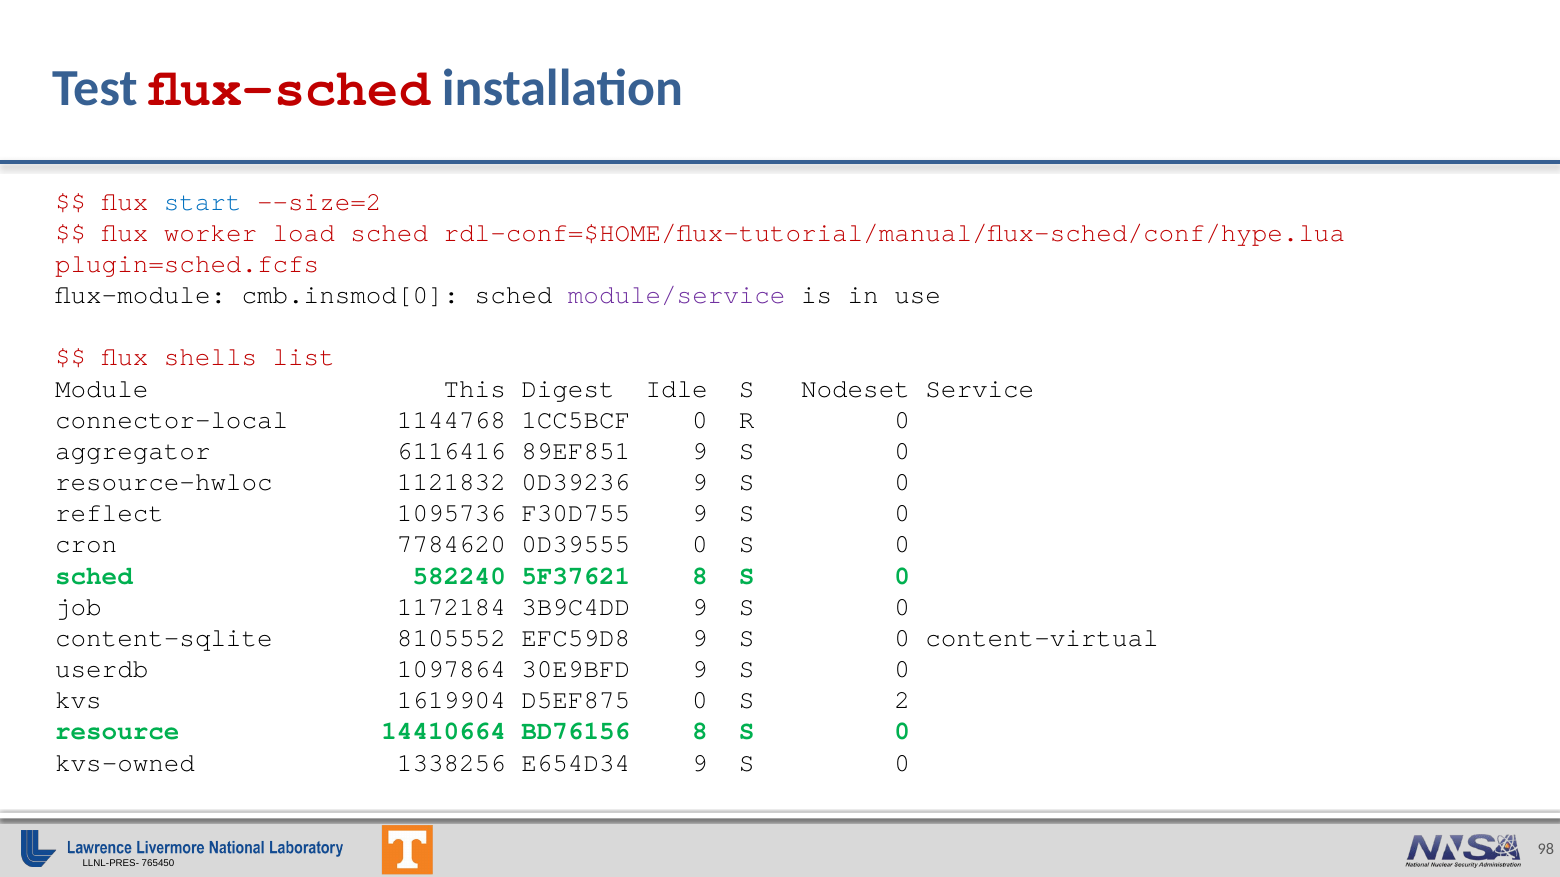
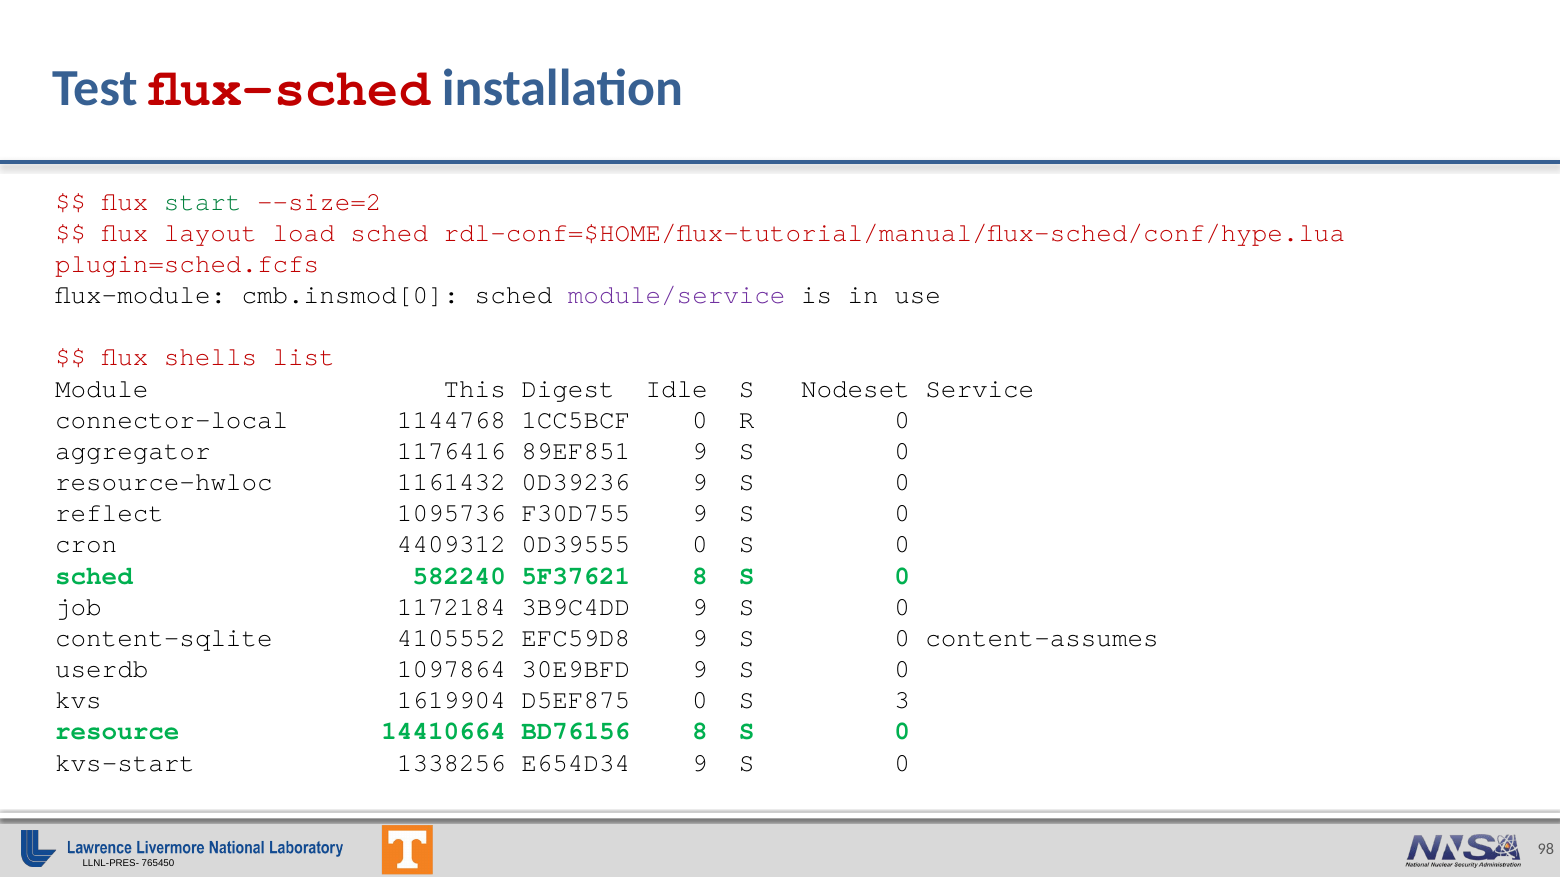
start colour: blue -> green
worker: worker -> layout
6116416: 6116416 -> 1176416
1121832: 1121832 -> 1161432
7784620: 7784620 -> 4409312
8105552: 8105552 -> 4105552
content-virtual: content-virtual -> content-assumes
2: 2 -> 3
kvs-owned: kvs-owned -> kvs-start
